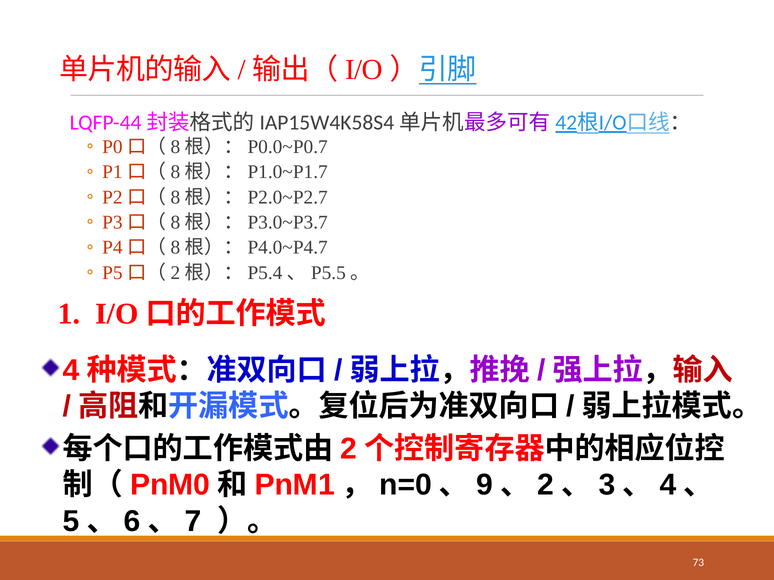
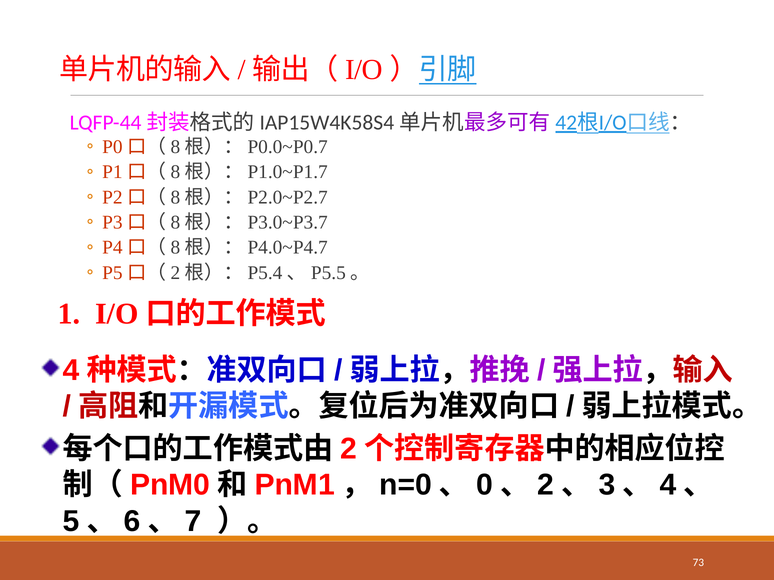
9: 9 -> 0
